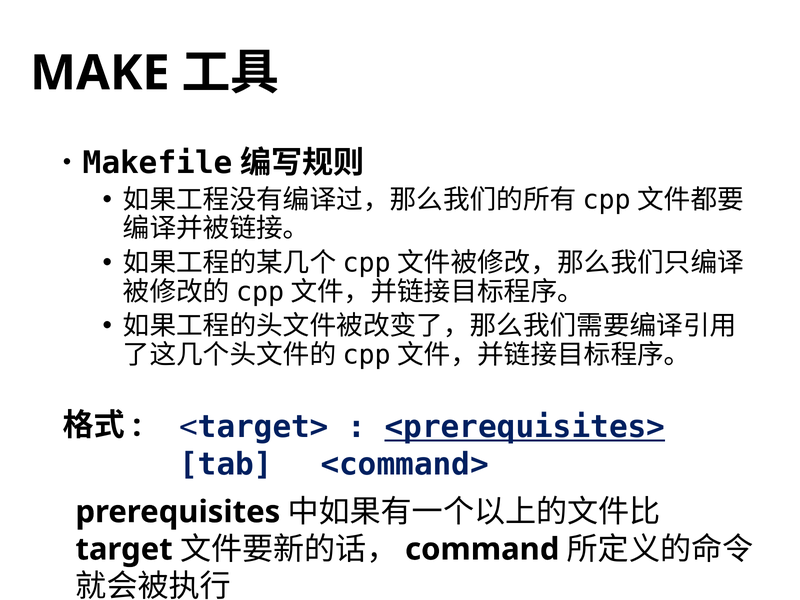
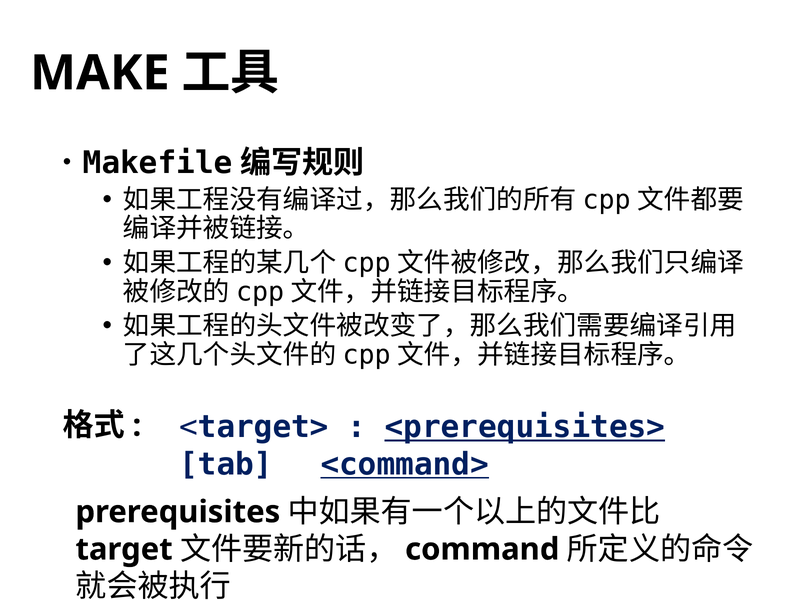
<command> underline: none -> present
